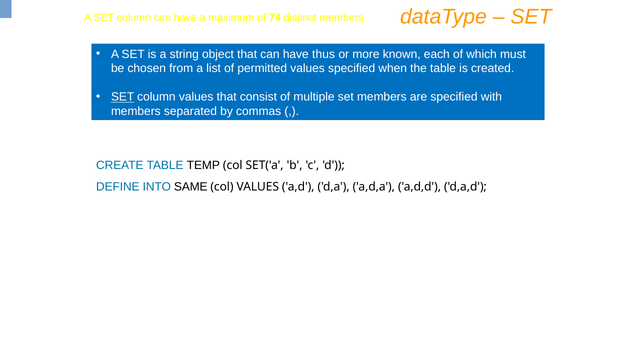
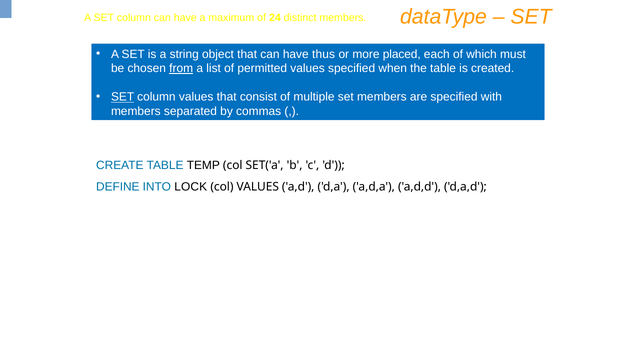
74: 74 -> 24
known: known -> placed
from underline: none -> present
SAME: SAME -> LOCK
